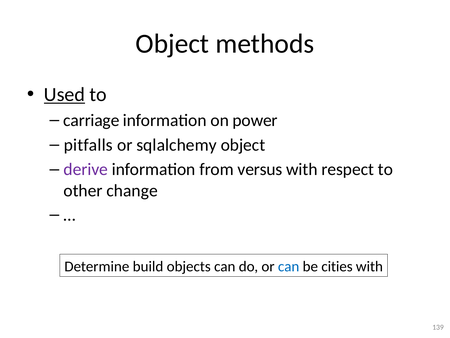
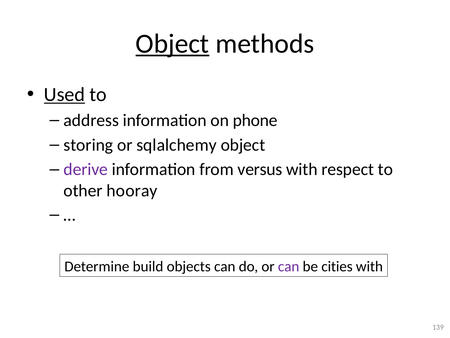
Object at (172, 44) underline: none -> present
carriage: carriage -> address
power: power -> phone
pitfalls: pitfalls -> storing
change: change -> hooray
can at (289, 266) colour: blue -> purple
